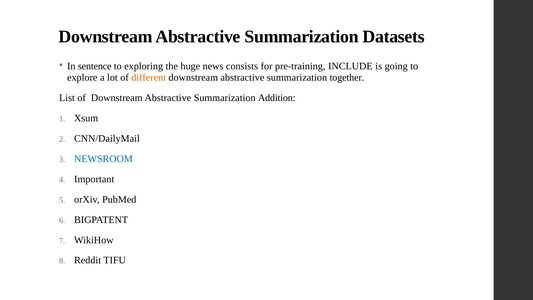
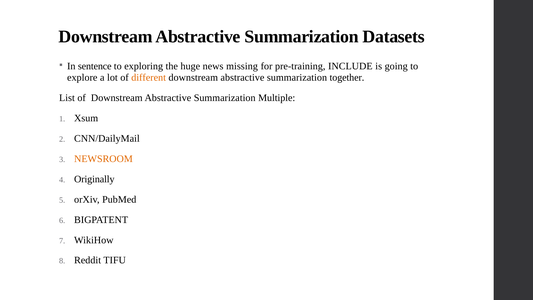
consists: consists -> missing
Addition: Addition -> Multiple
NEWSROOM colour: blue -> orange
Important: Important -> Originally
